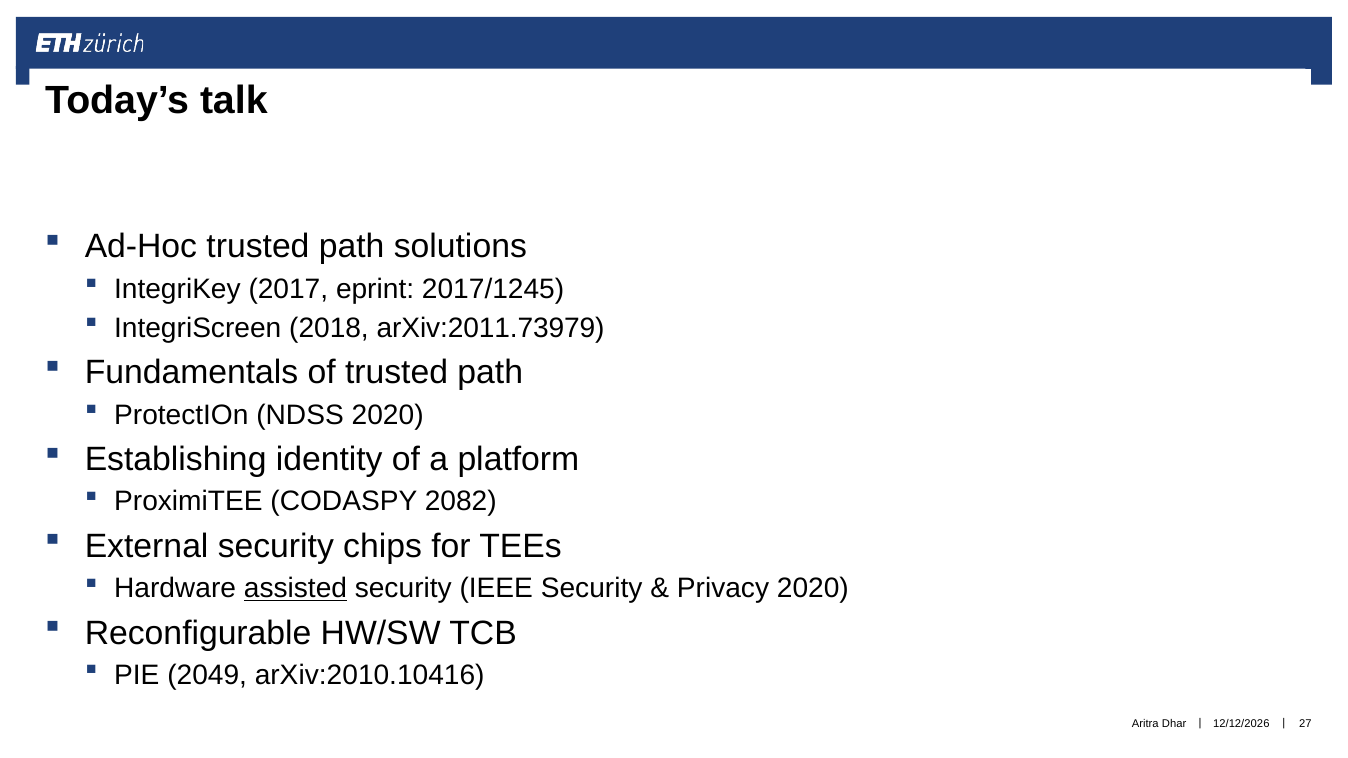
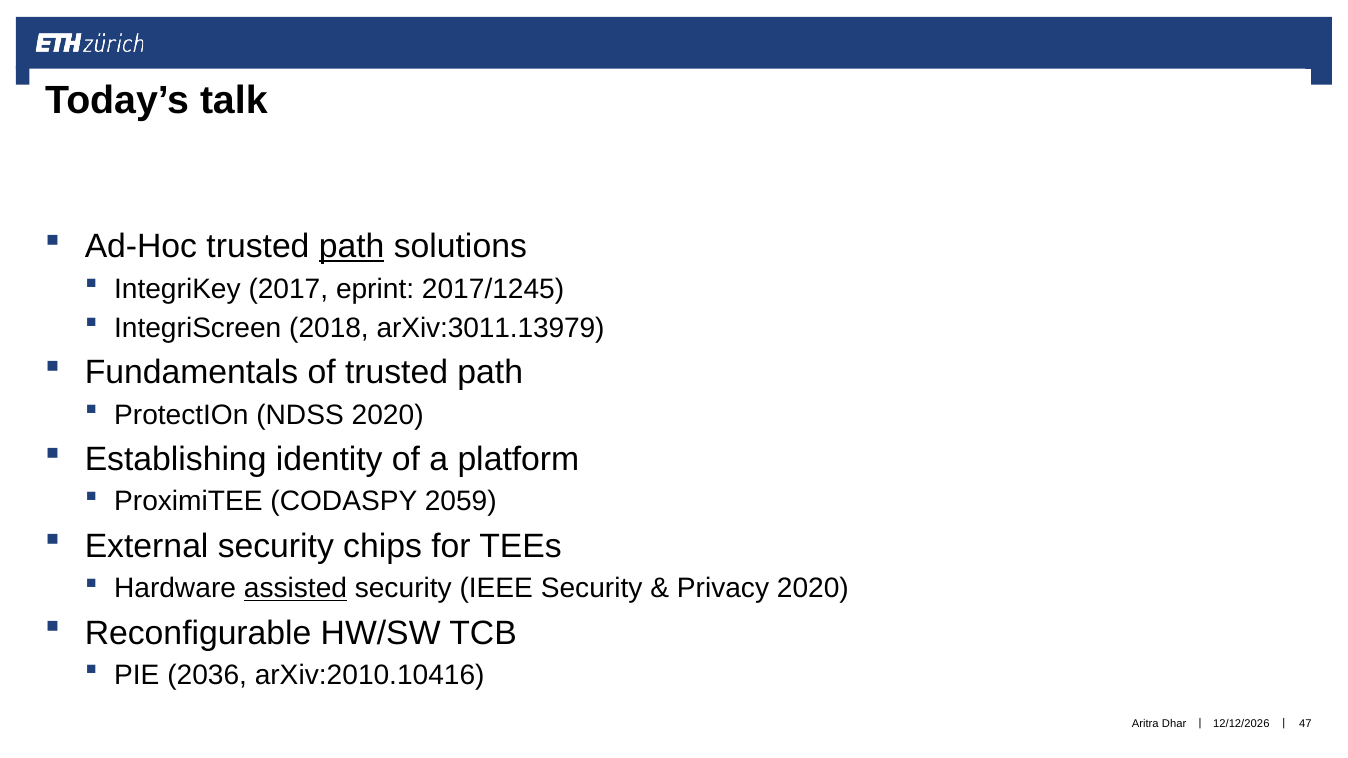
path at (352, 247) underline: none -> present
arXiv:2011.73979: arXiv:2011.73979 -> arXiv:3011.13979
2082: 2082 -> 2059
2049: 2049 -> 2036
27: 27 -> 47
